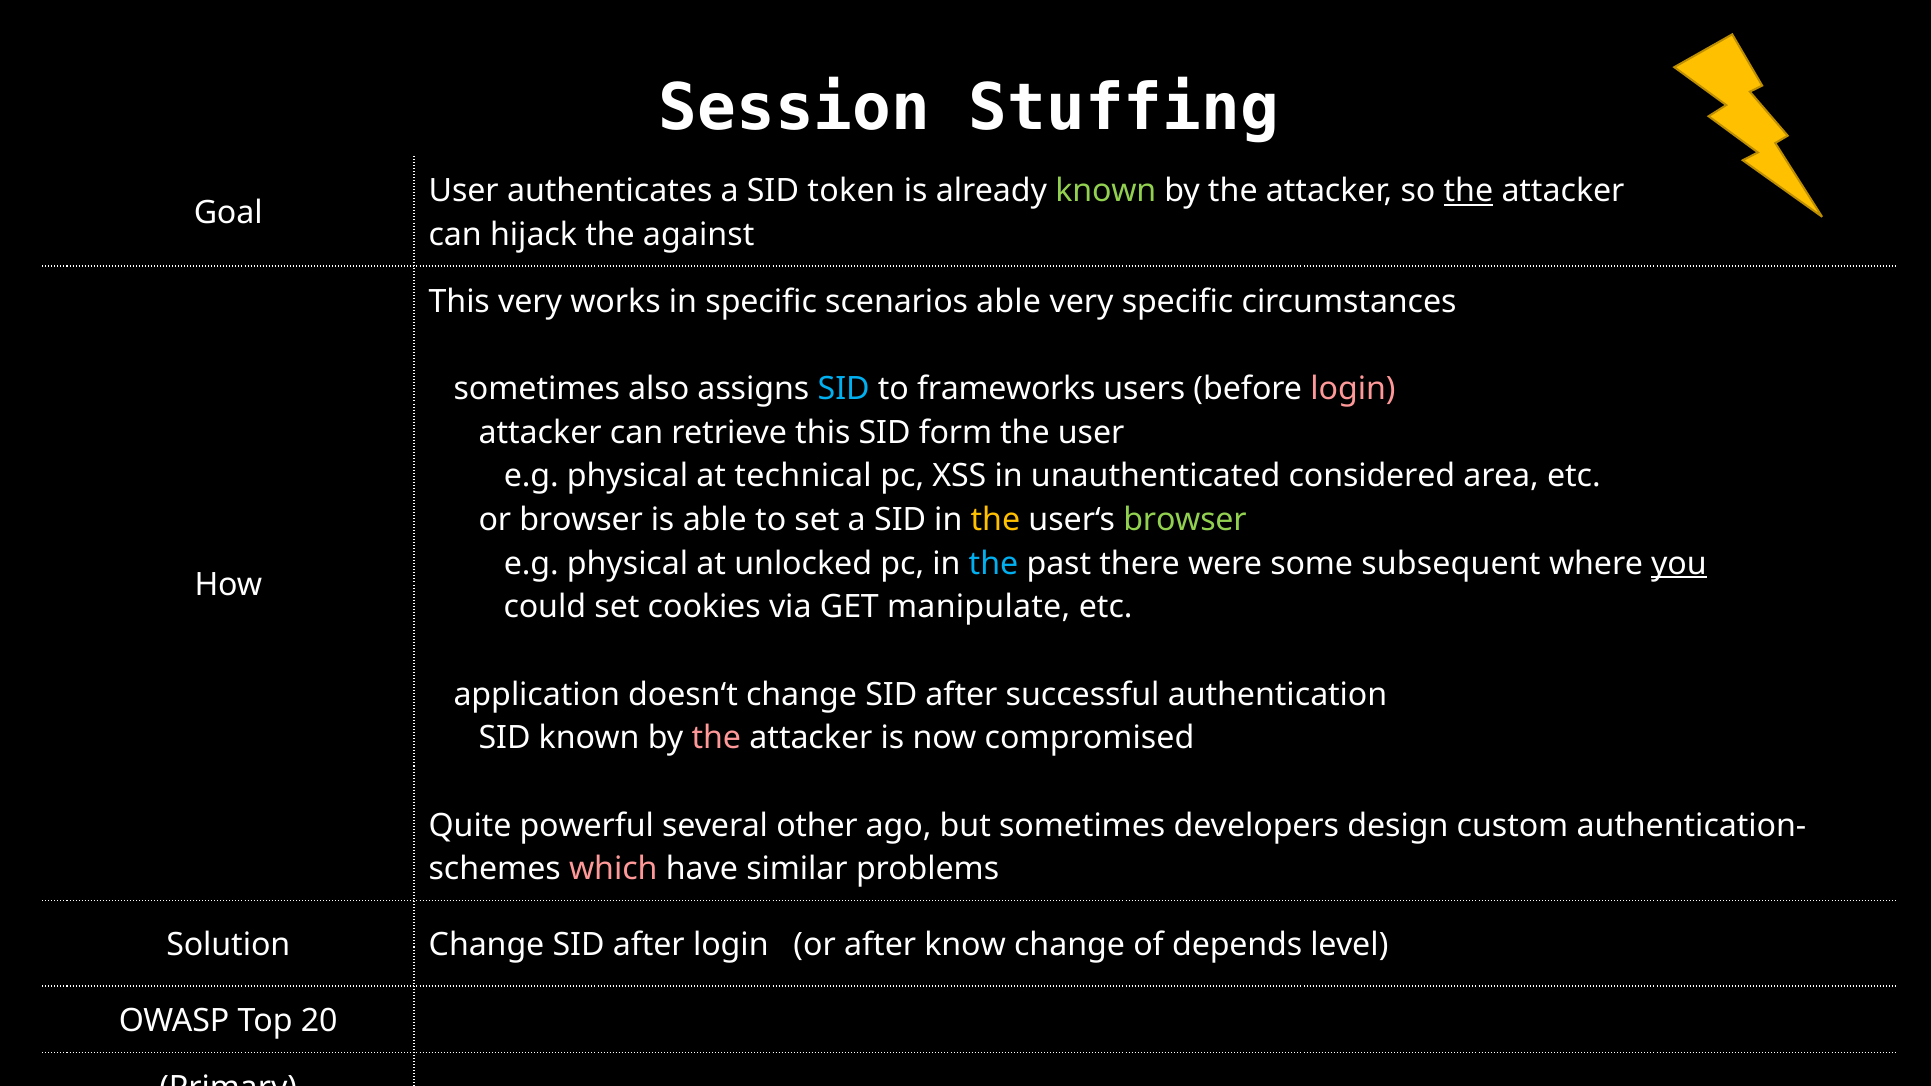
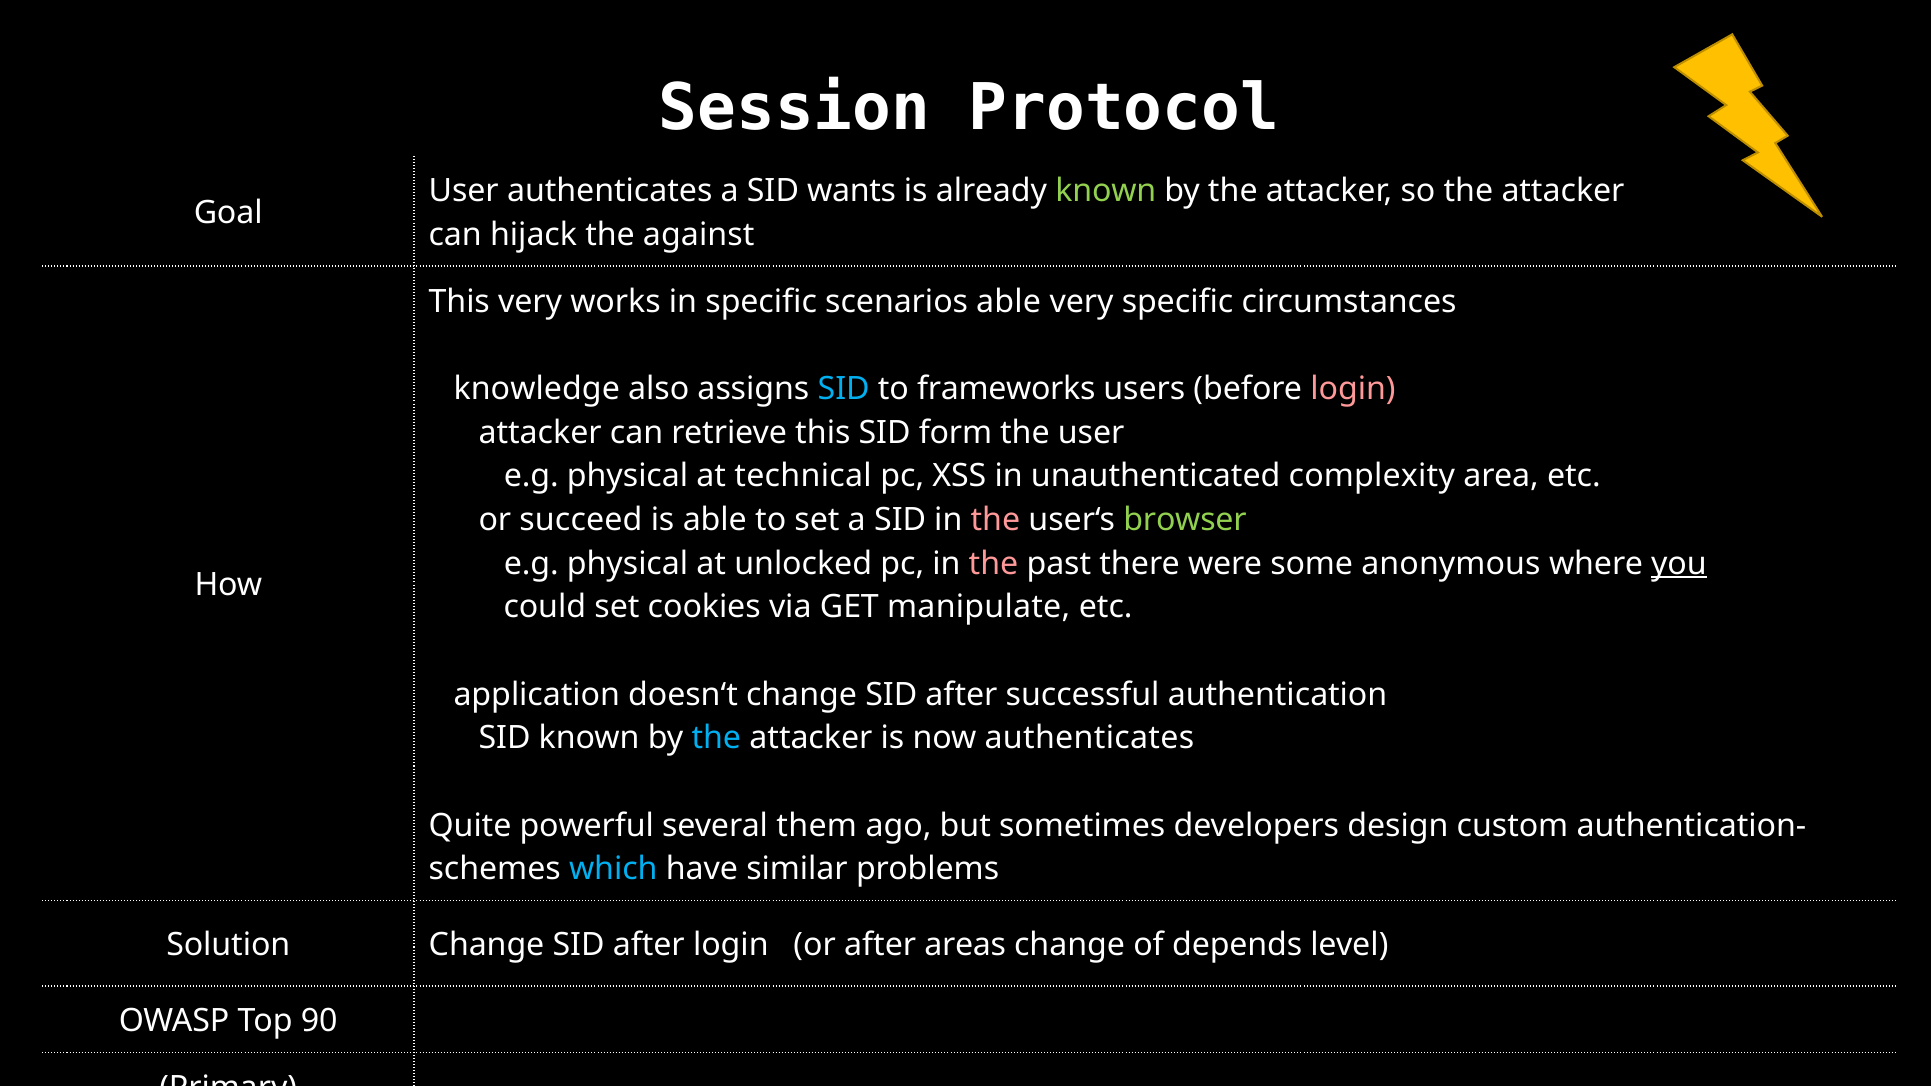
Stuffing: Stuffing -> Protocol
token: token -> wants
the at (1468, 191) underline: present -> none
sometimes at (537, 389): sometimes -> knowledge
considered: considered -> complexity
or browser: browser -> succeed
the at (995, 520) colour: yellow -> pink
the at (993, 563) colour: light blue -> pink
subsequent: subsequent -> anonymous
the at (716, 738) colour: pink -> light blue
now compromised: compromised -> authenticates
other: other -> them
which colour: pink -> light blue
know: know -> areas
20: 20 -> 90
